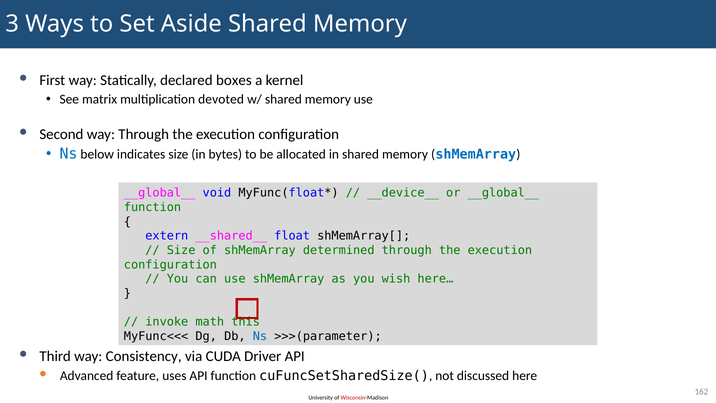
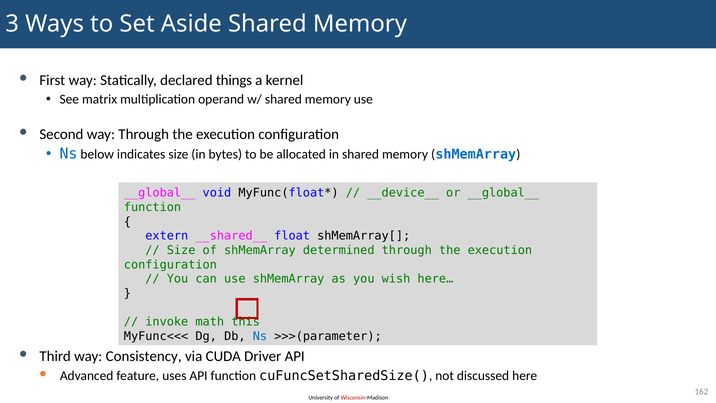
boxes: boxes -> things
devoted: devoted -> operand
